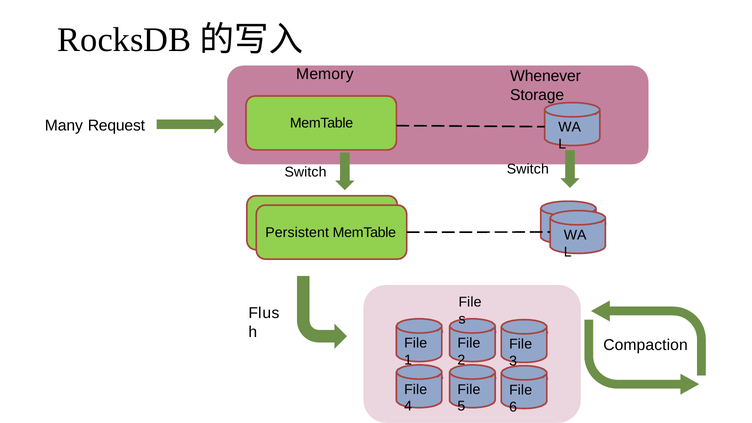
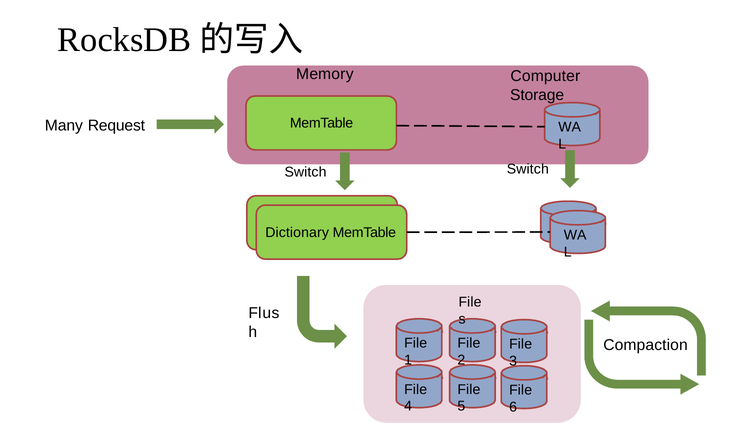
Whenever: Whenever -> Computer
Persistent: Persistent -> Dictionary
